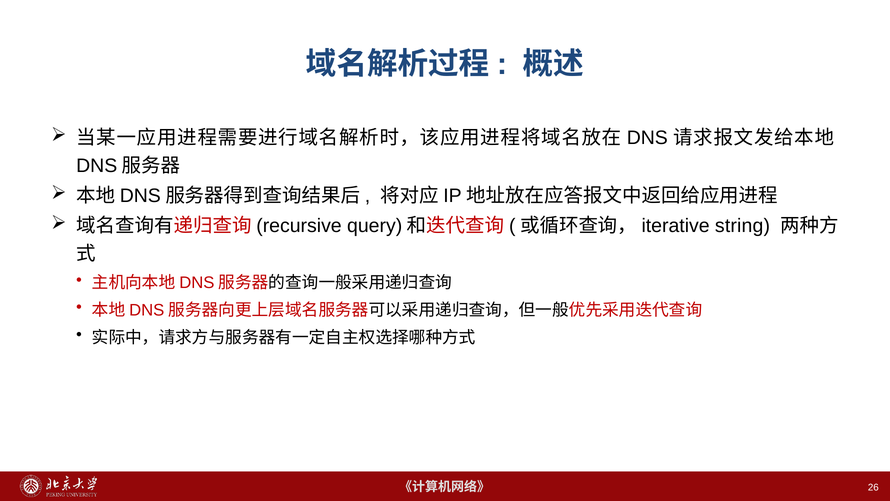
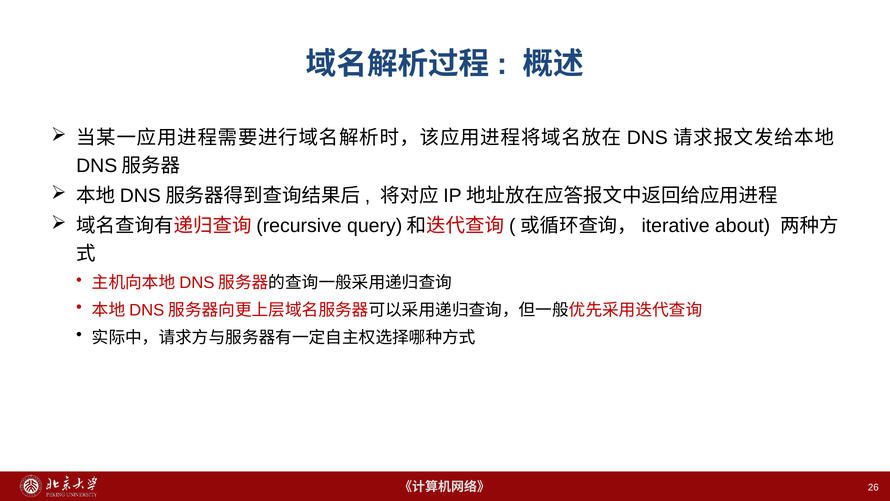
string: string -> about
